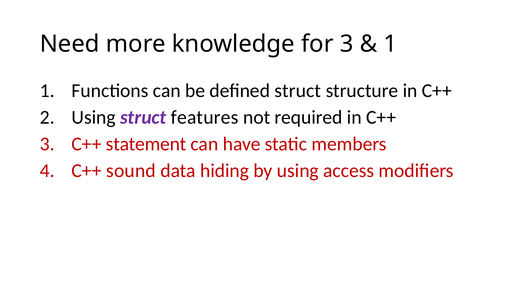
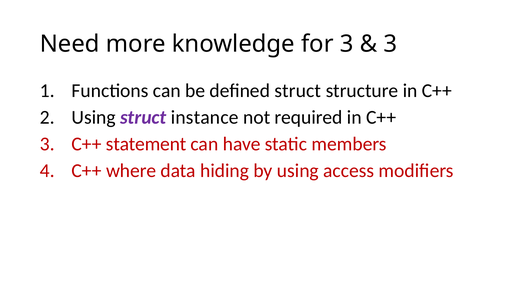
1 at (390, 44): 1 -> 3
features: features -> instance
sound: sound -> where
